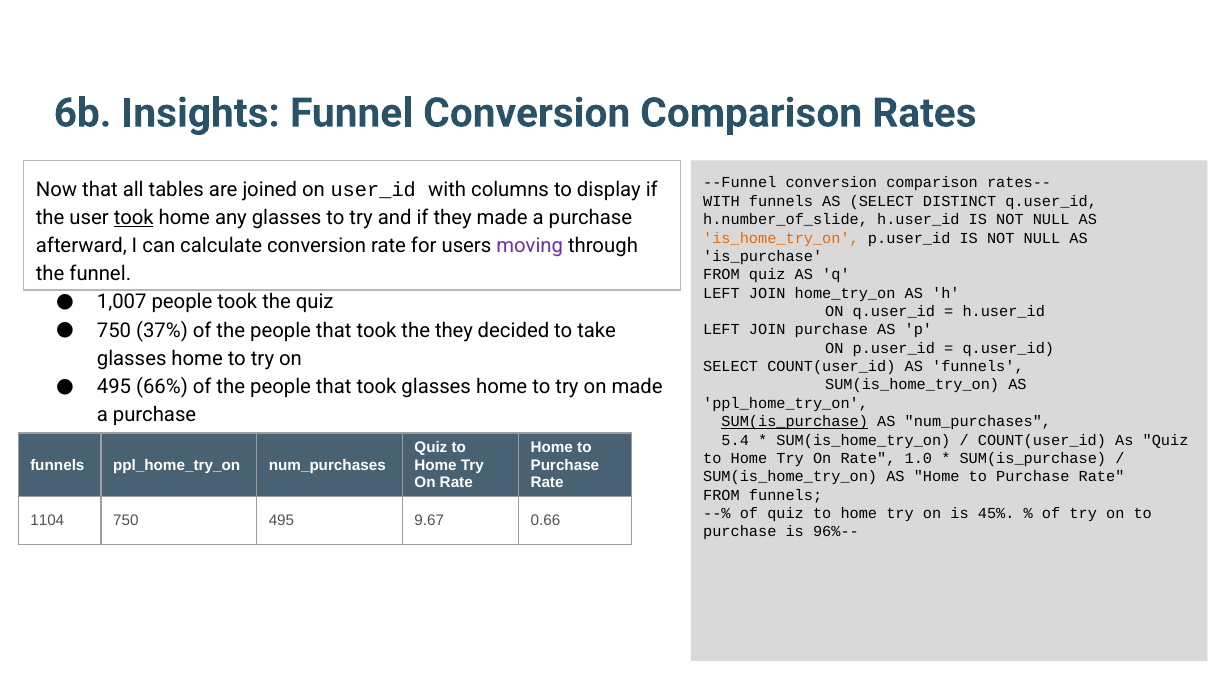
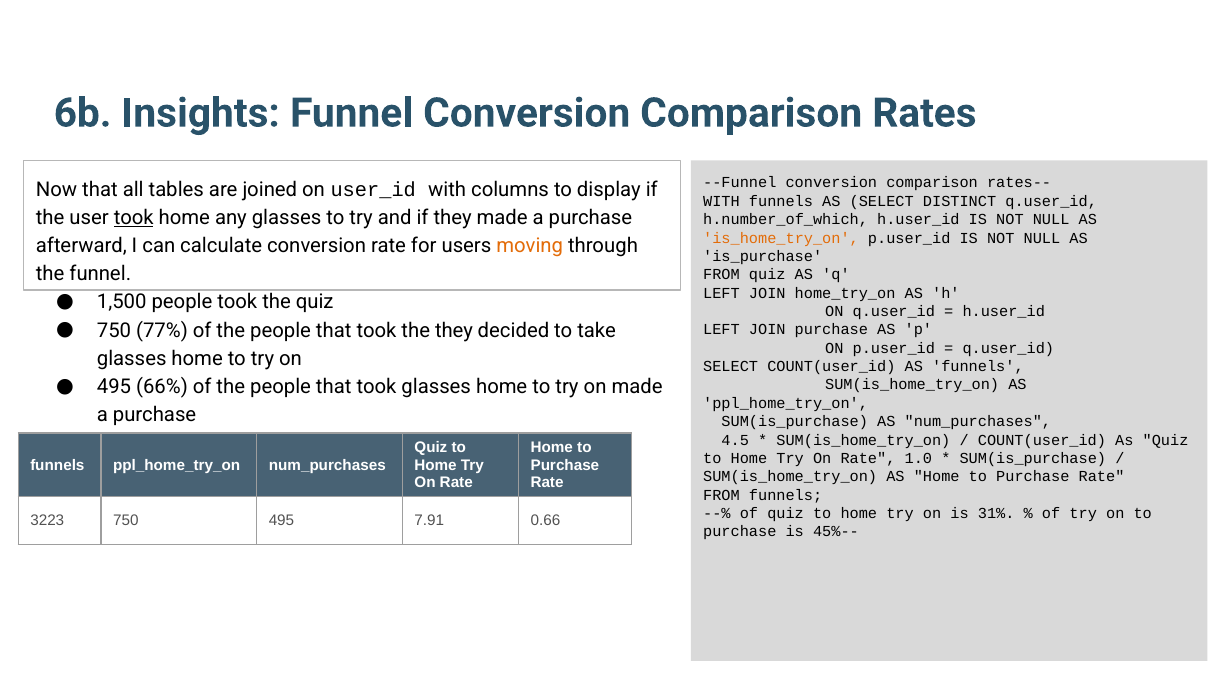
h.number_of_slide: h.number_of_slide -> h.number_of_which
moving colour: purple -> orange
1,007: 1,007 -> 1,500
37%: 37% -> 77%
SUM(is_purchase at (795, 421) underline: present -> none
5.4: 5.4 -> 4.5
45%: 45% -> 31%
1104: 1104 -> 3223
9.67: 9.67 -> 7.91
96%--: 96%-- -> 45%--
